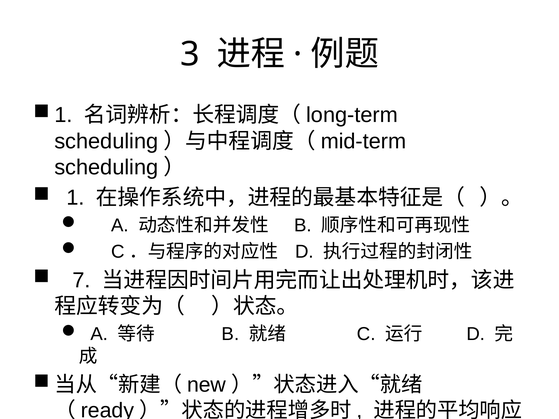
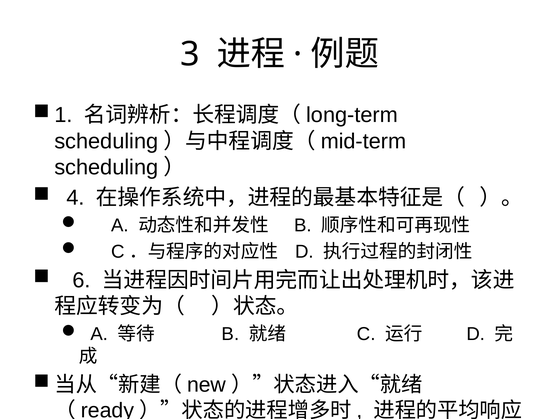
1: 1 -> 4
7: 7 -> 6
